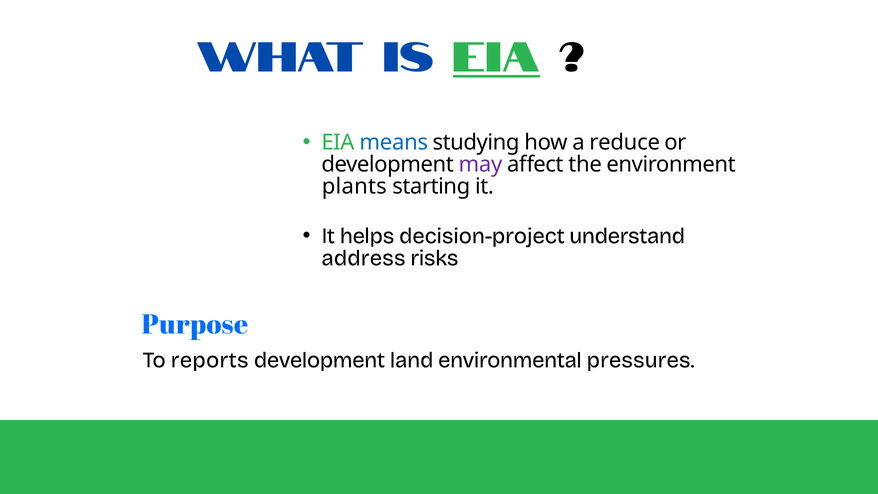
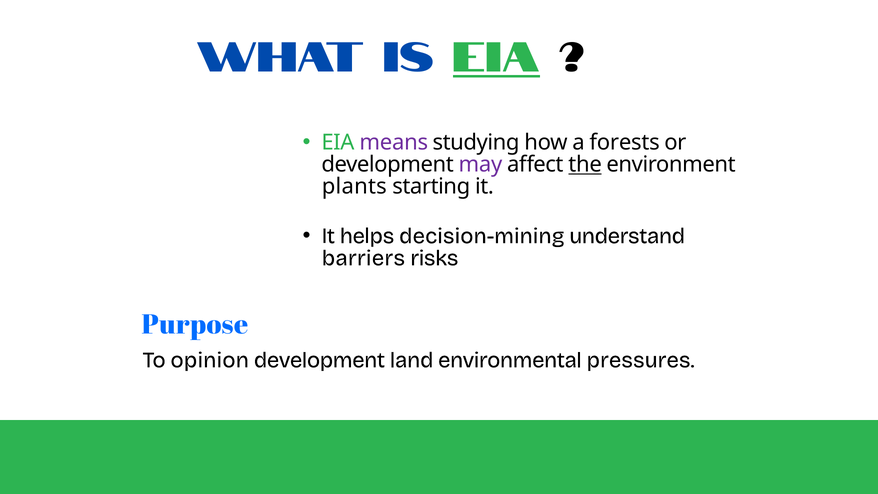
means colour: blue -> purple
reduce: reduce -> forests
the underline: none -> present
decision-project: decision-project -> decision-mining
address: address -> barriers
reports: reports -> opinion
